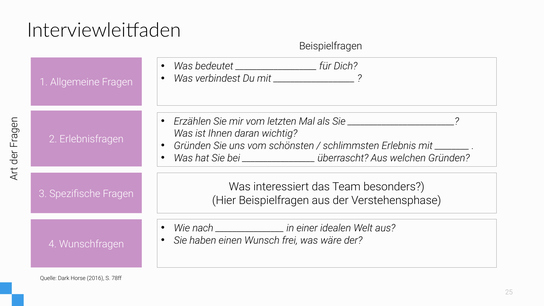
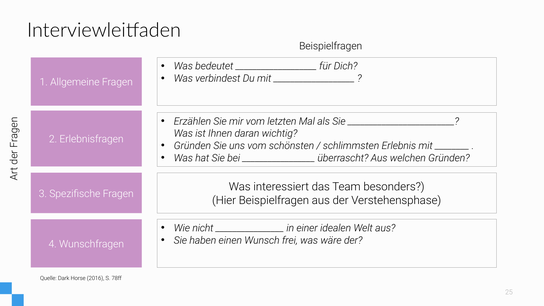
nach: nach -> nicht
